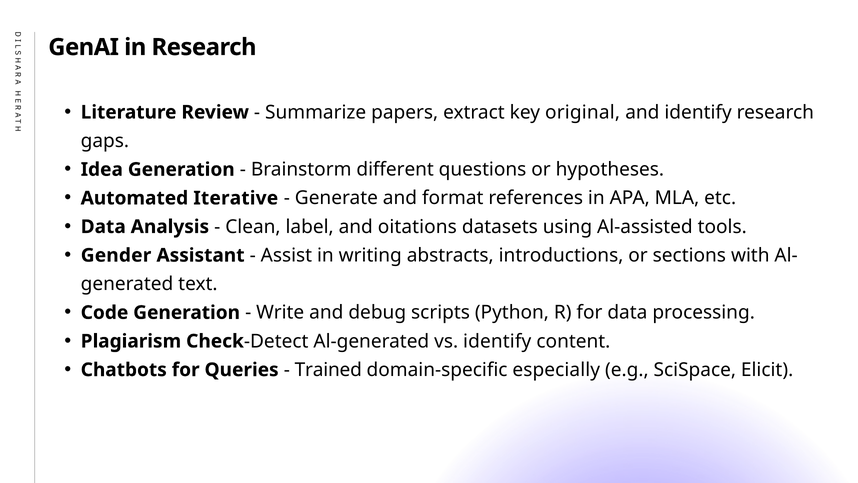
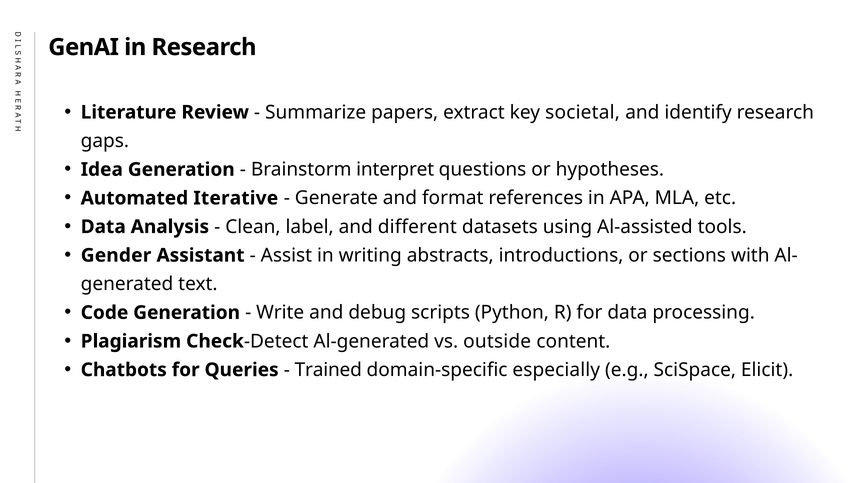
original: original -> societal
different: different -> interpret
oitations: oitations -> different
vs identify: identify -> outside
